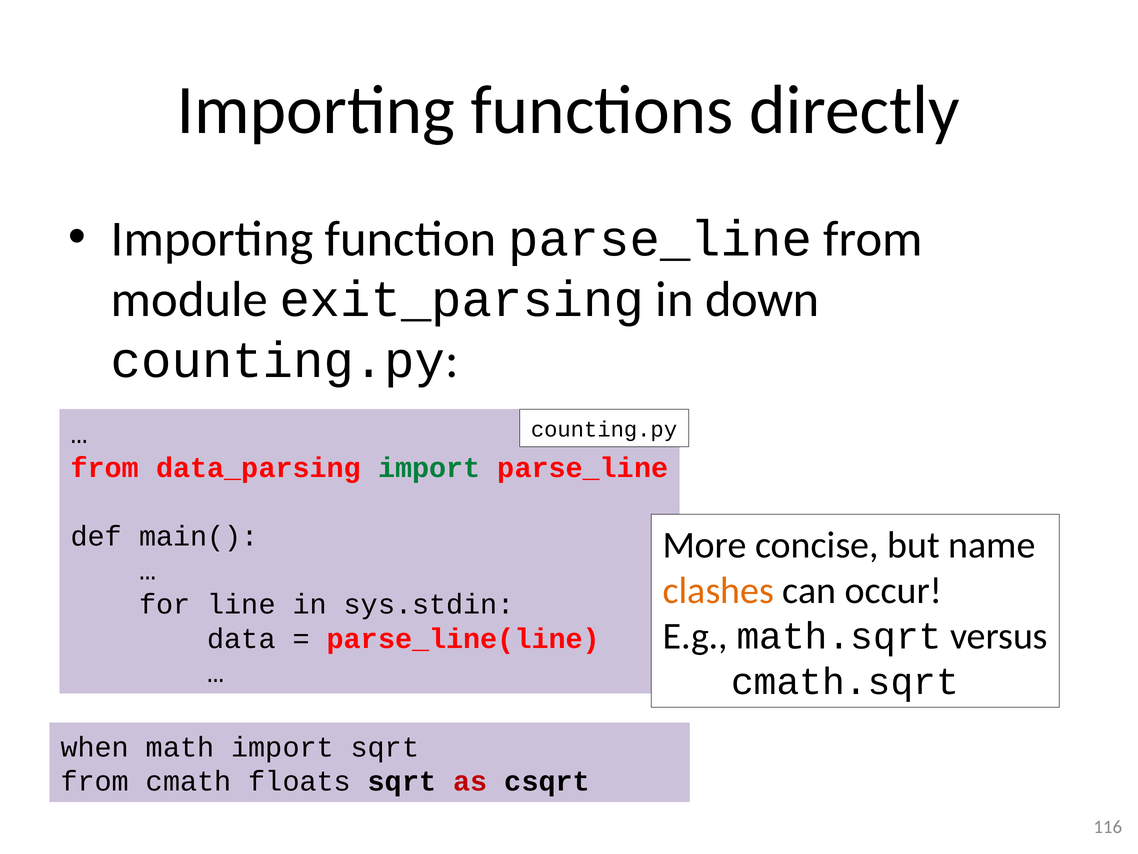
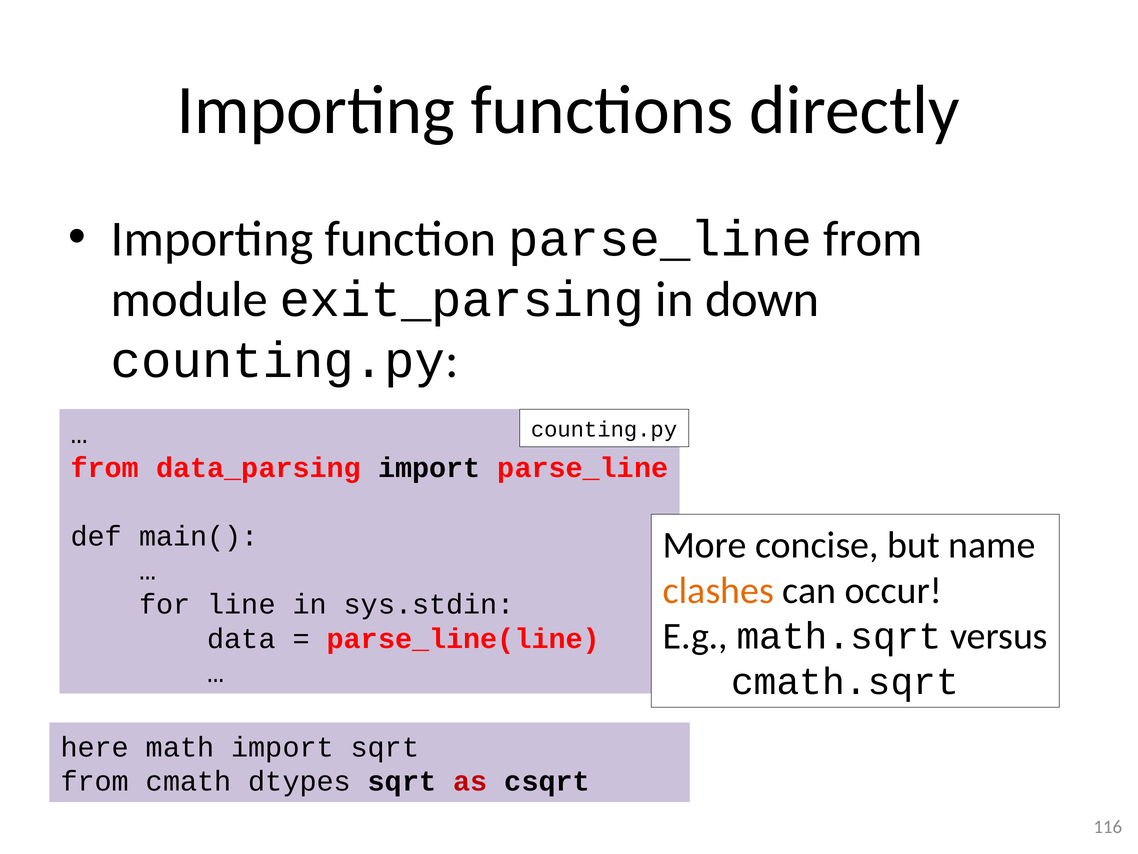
import at (429, 468) colour: green -> black
when: when -> here
floats: floats -> dtypes
